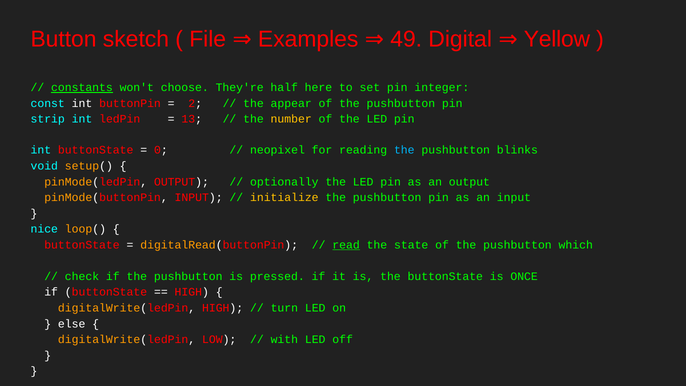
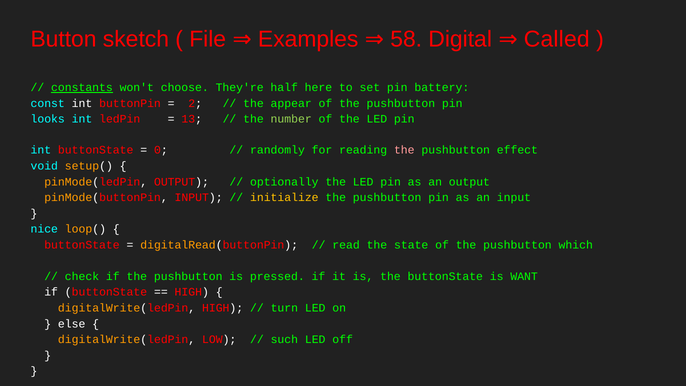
49: 49 -> 58
Yellow: Yellow -> Called
integer: integer -> battery
strip: strip -> looks
number colour: yellow -> light green
neopixel: neopixel -> randomly
the at (404, 150) colour: light blue -> pink
blinks: blinks -> effect
read underline: present -> none
ONCE: ONCE -> WANT
with: with -> such
